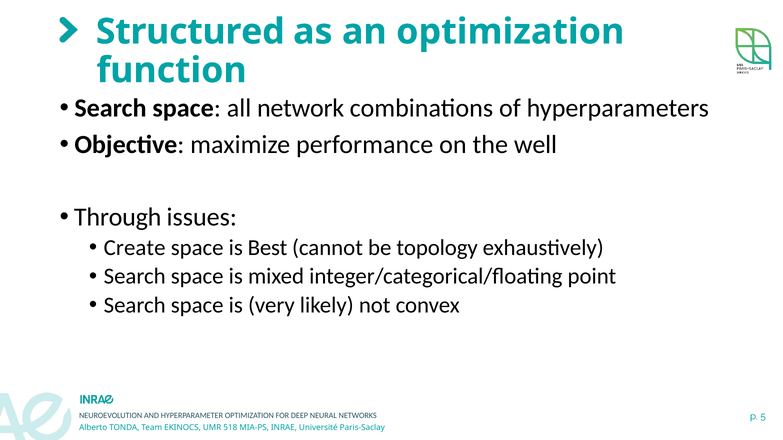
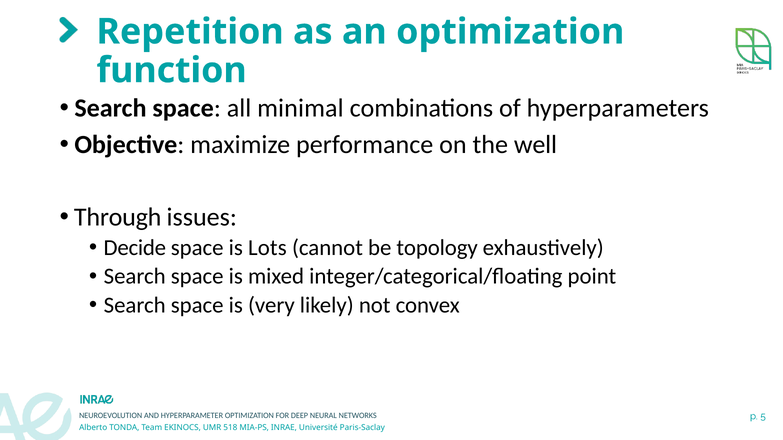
Structured: Structured -> Repetition
network: network -> minimal
Create: Create -> Decide
Best: Best -> Lots
